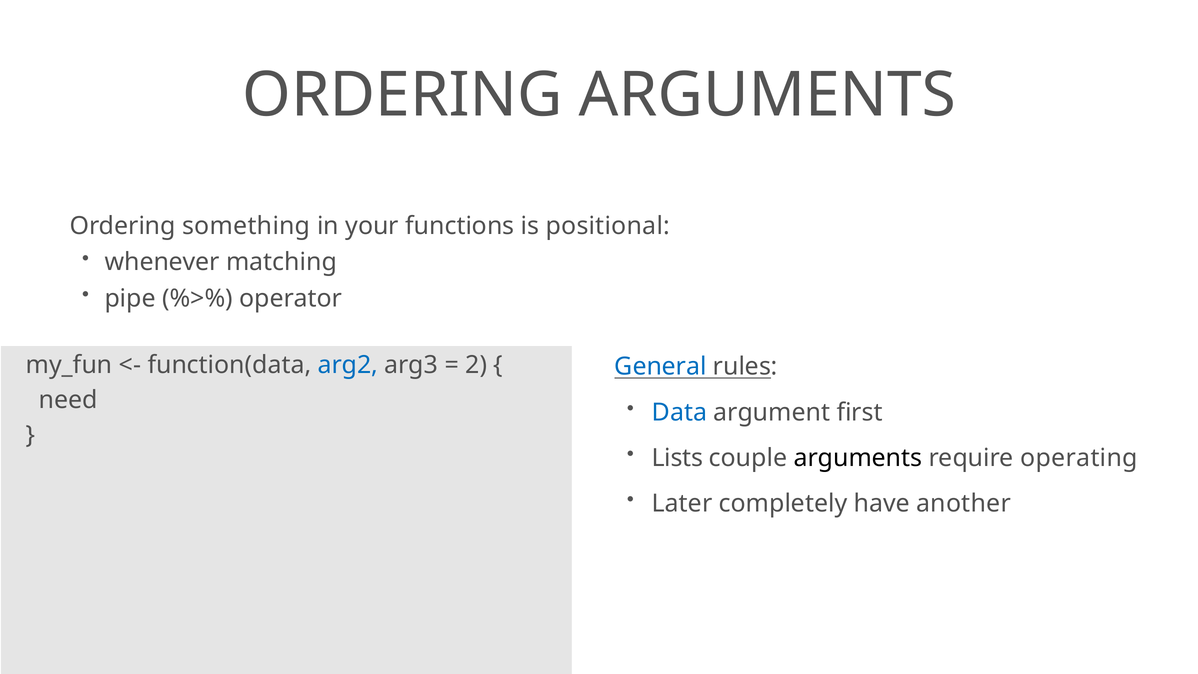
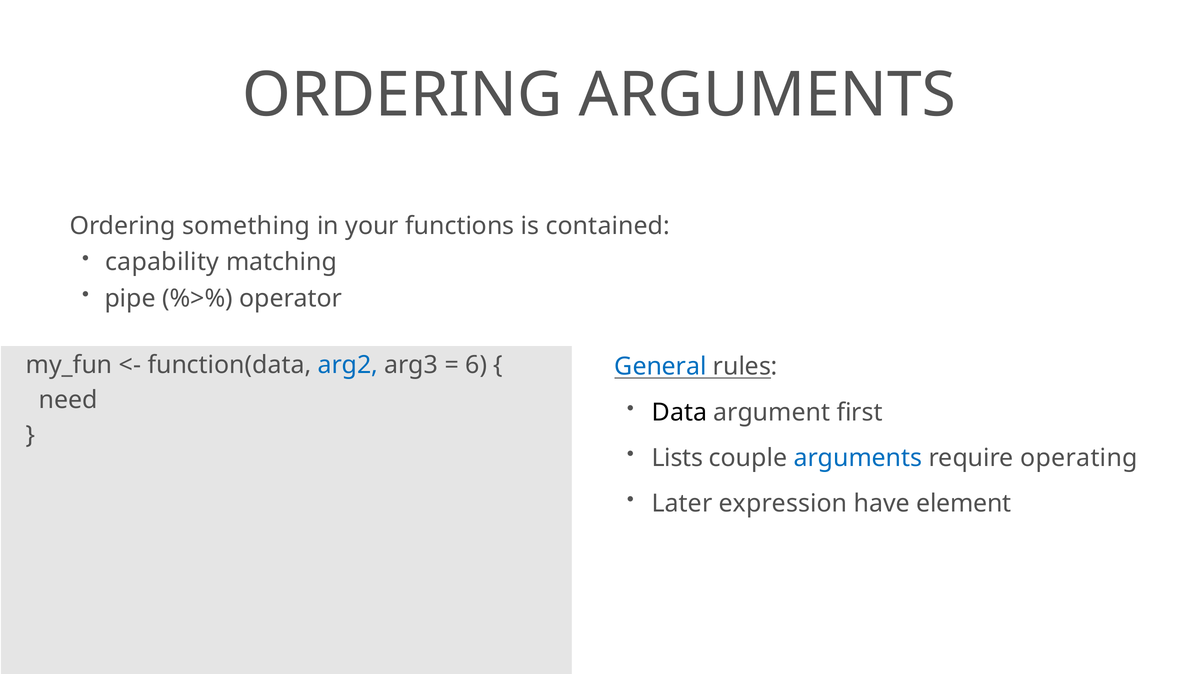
positional: positional -> contained
whenever: whenever -> capability
2: 2 -> 6
Data colour: blue -> black
arguments at (858, 458) colour: black -> blue
completely: completely -> expression
another: another -> element
